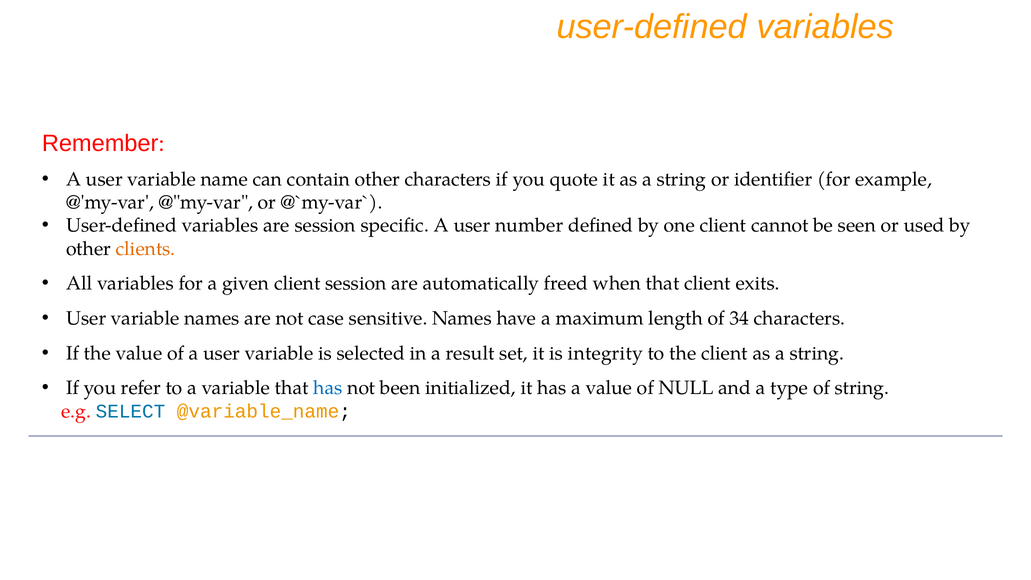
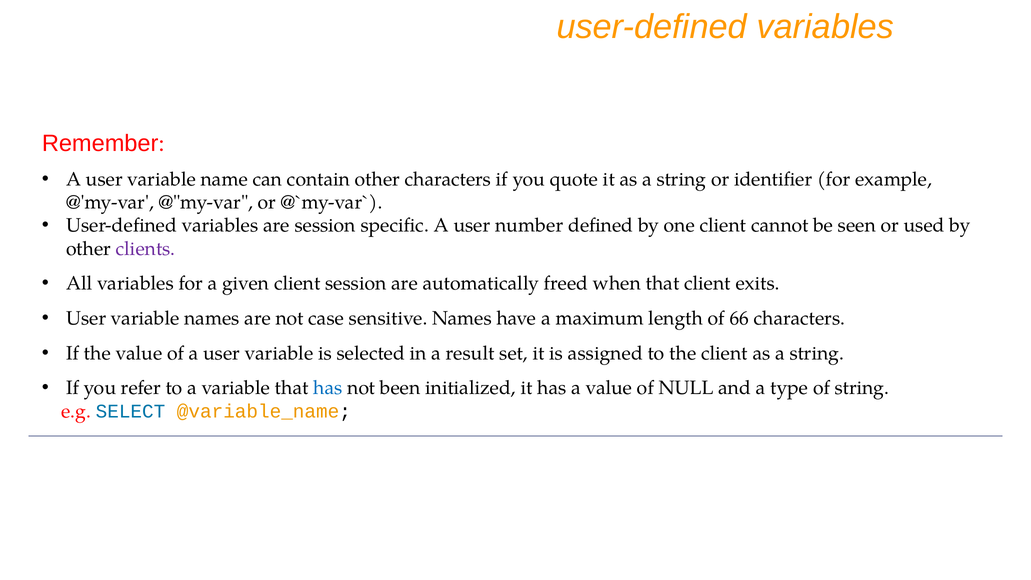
clients colour: orange -> purple
34: 34 -> 66
integrity: integrity -> assigned
